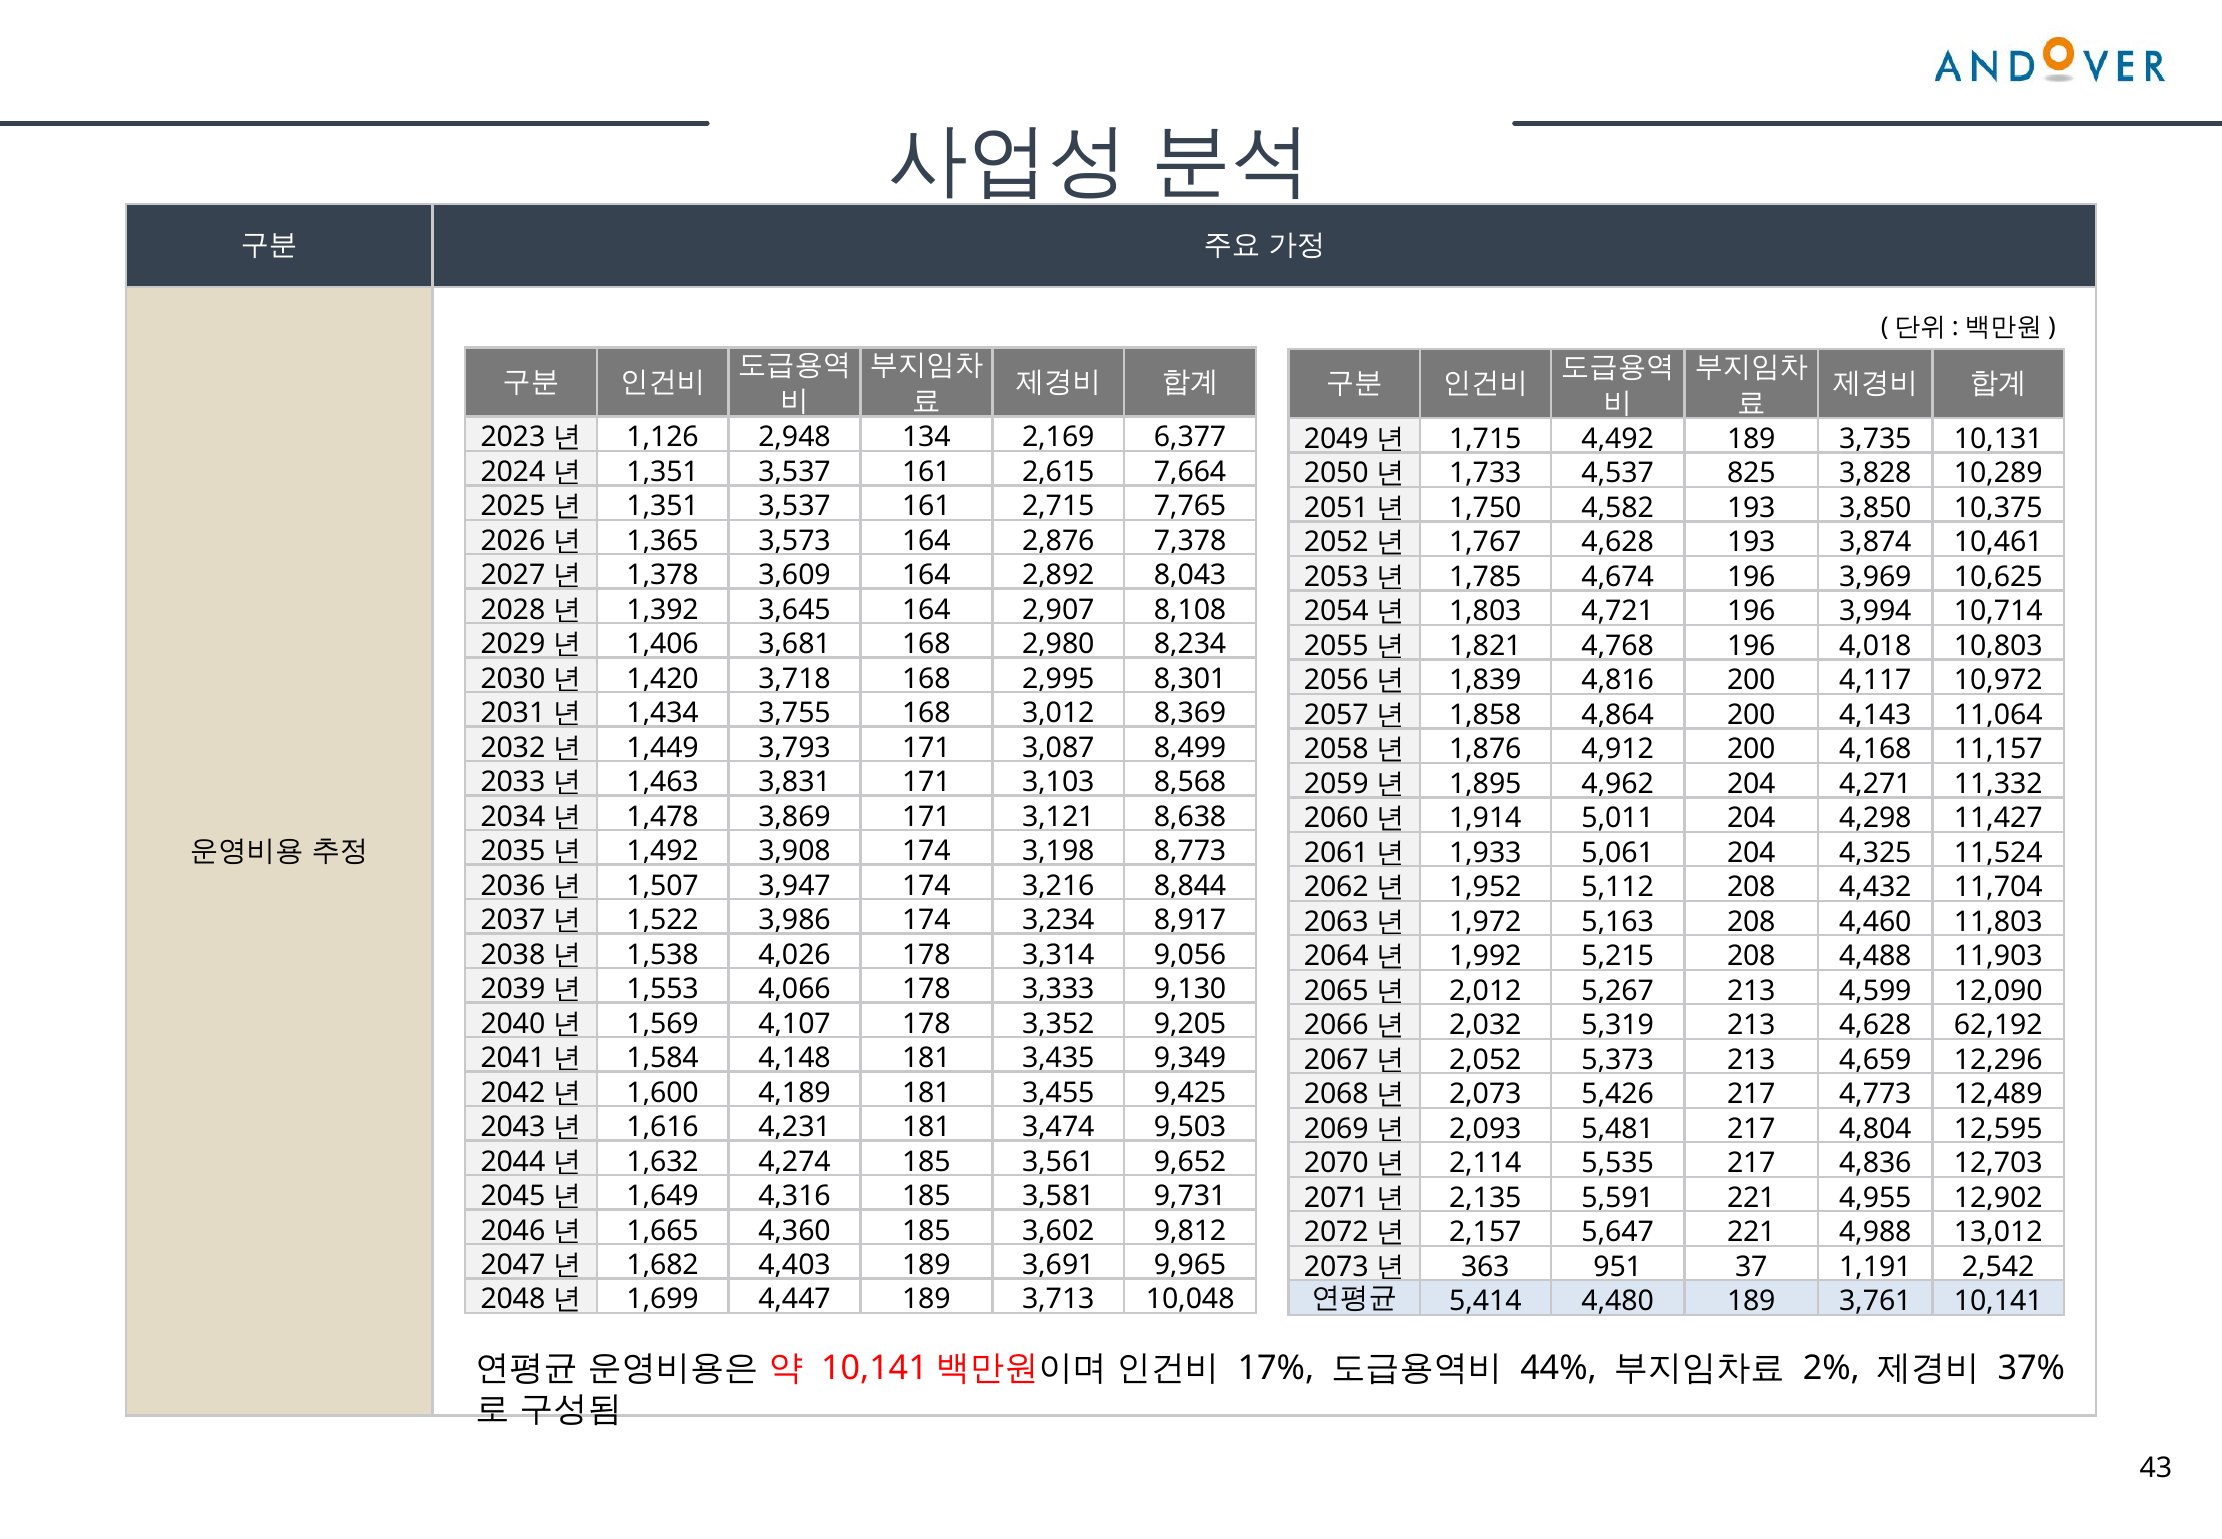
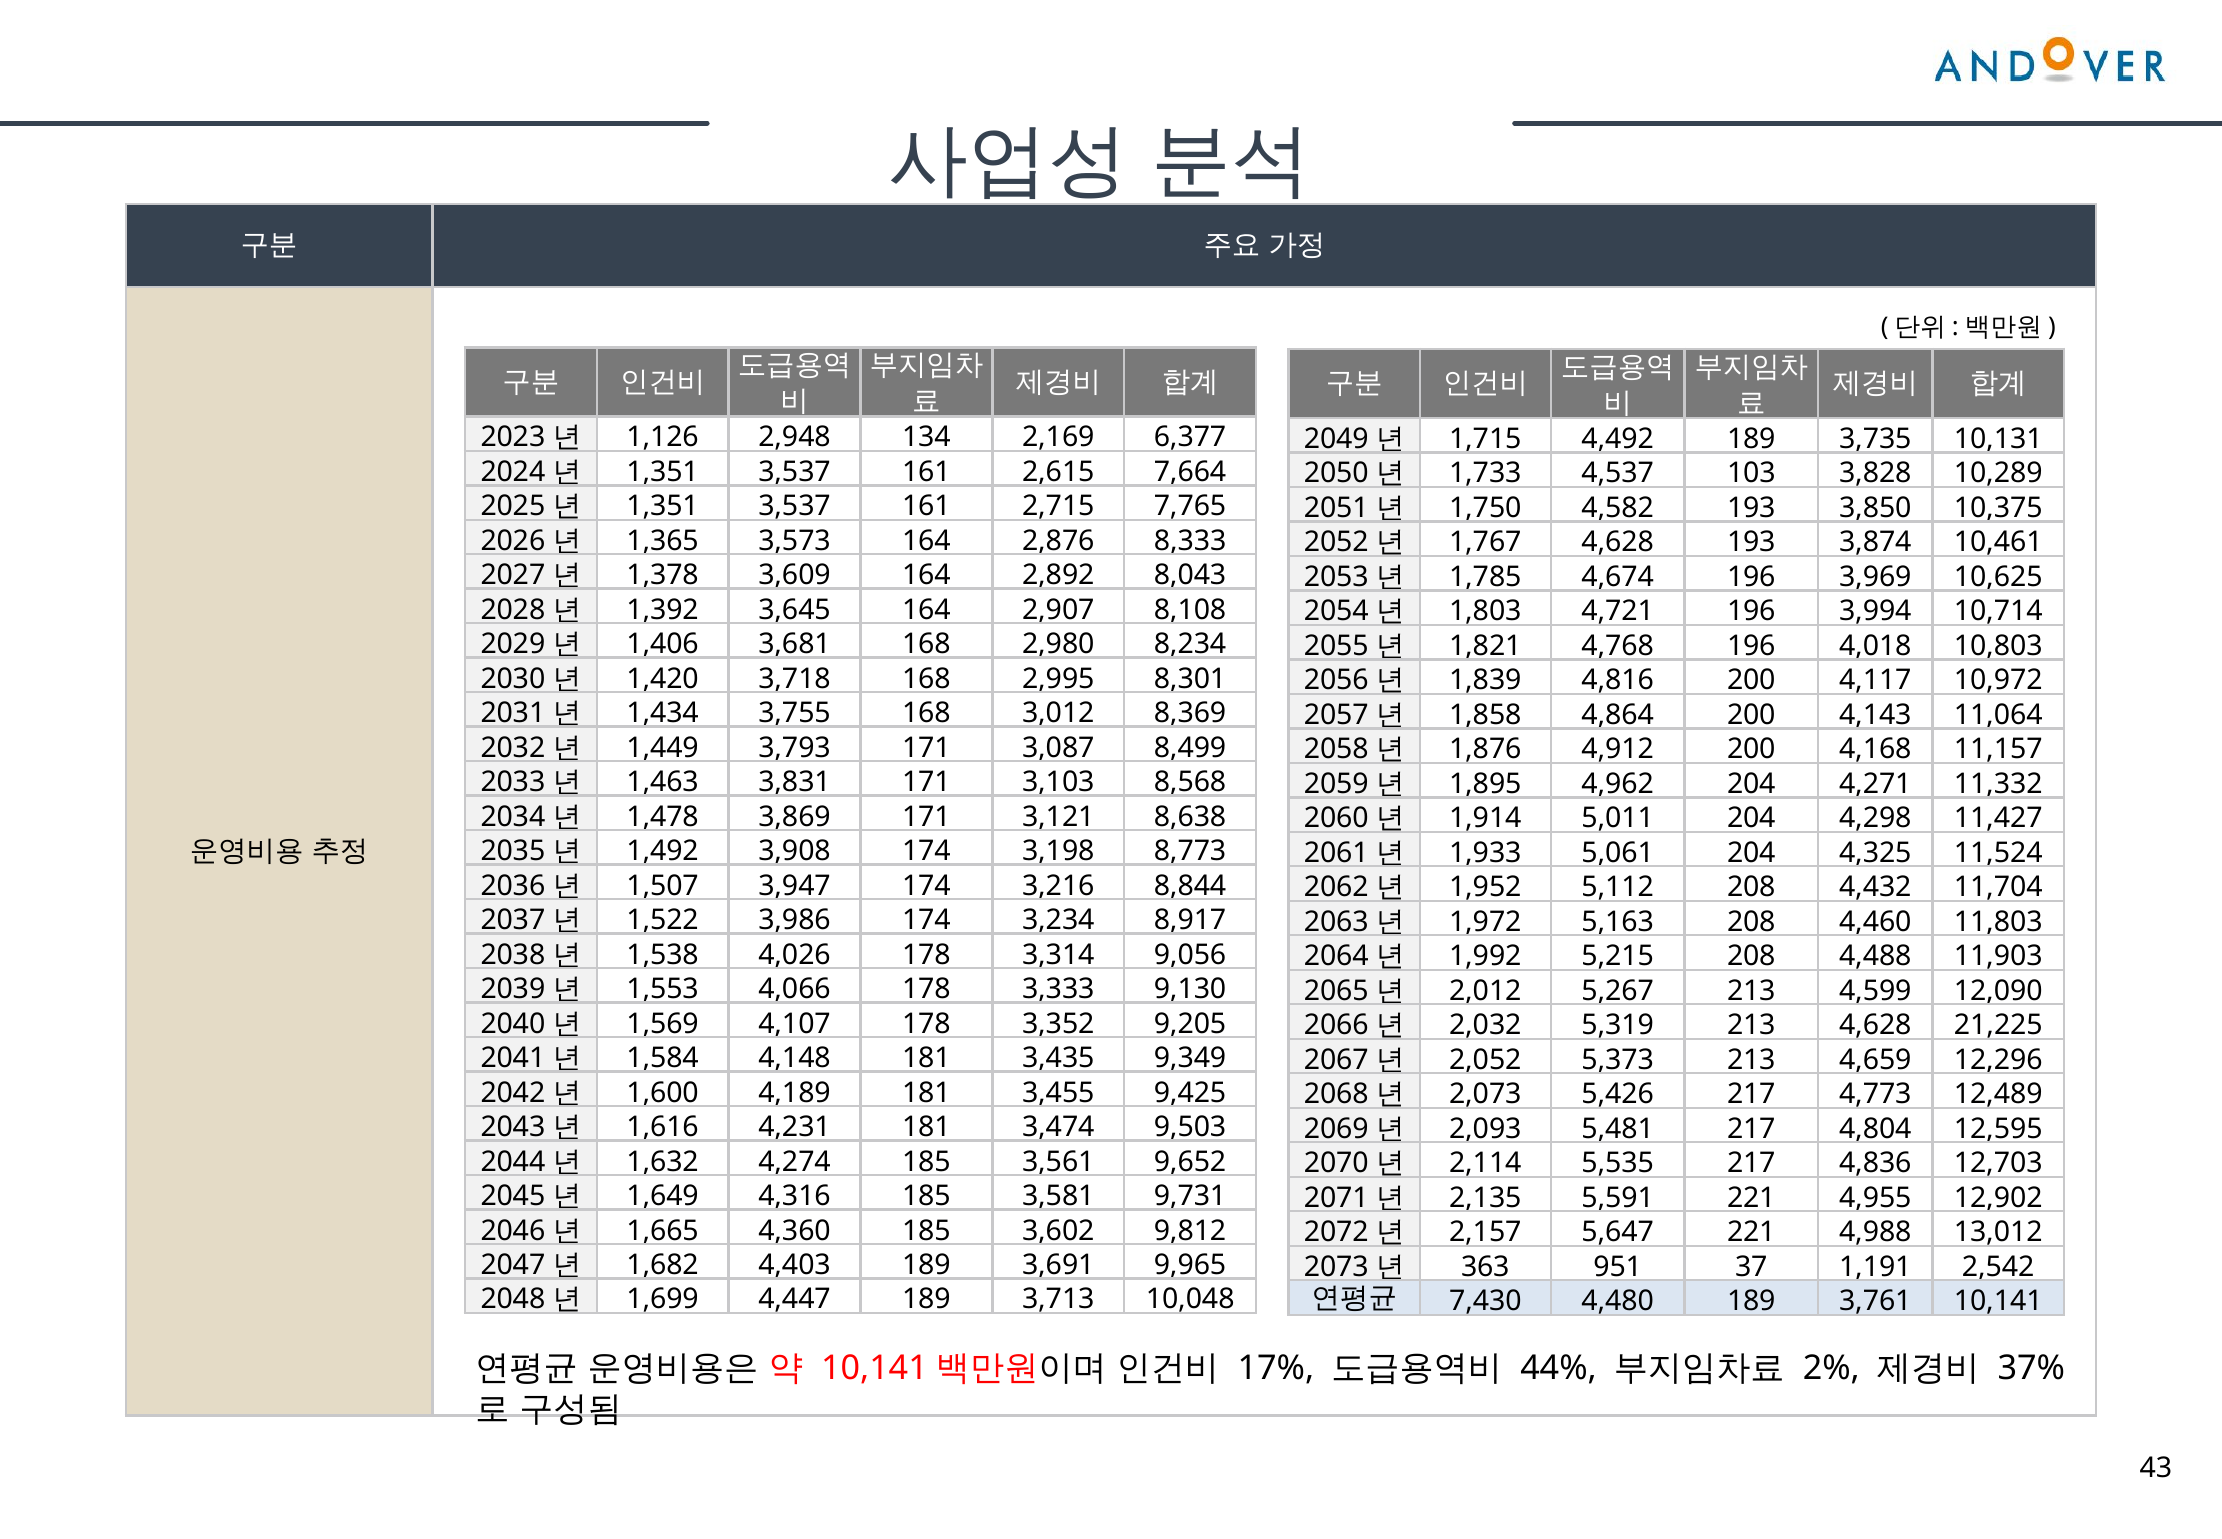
825: 825 -> 103
7,378: 7,378 -> 8,333
62,192: 62,192 -> 21,225
5,414: 5,414 -> 7,430
